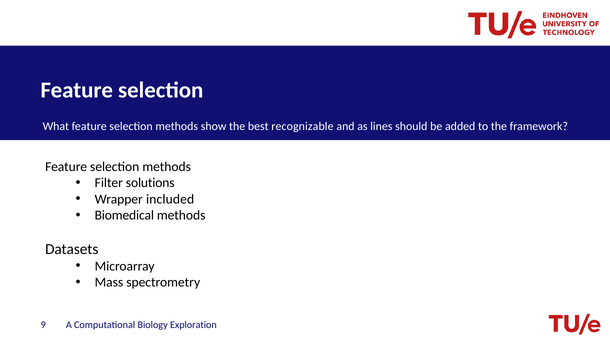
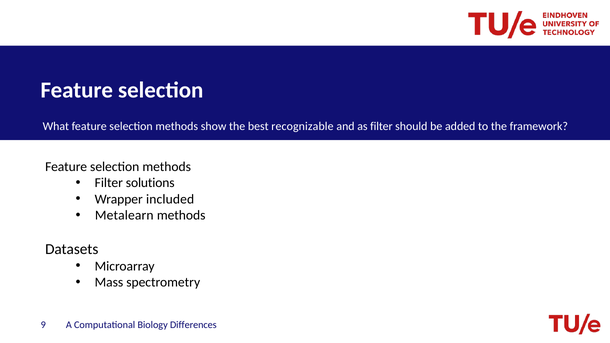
as lines: lines -> filter
Biomedical: Biomedical -> Metalearn
Exploration: Exploration -> Differences
